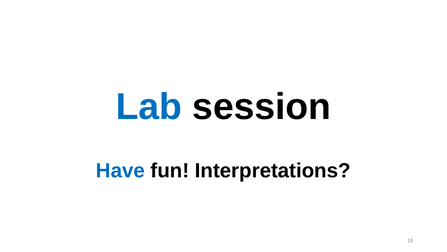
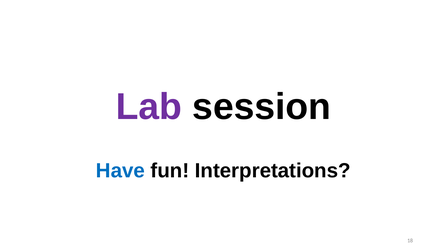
Lab colour: blue -> purple
